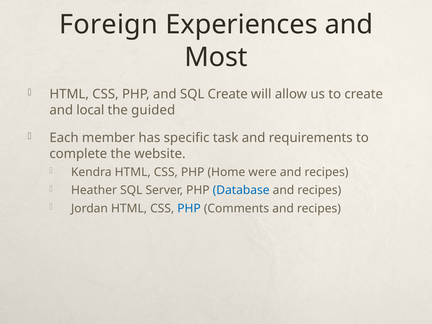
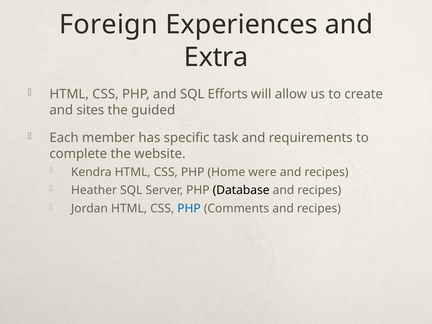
Most: Most -> Extra
SQL Create: Create -> Efforts
local: local -> sites
Database colour: blue -> black
